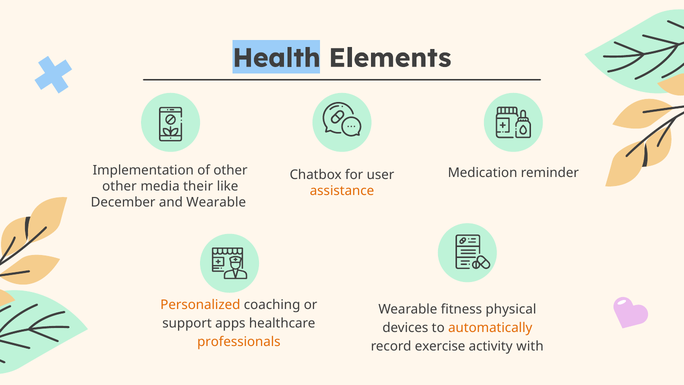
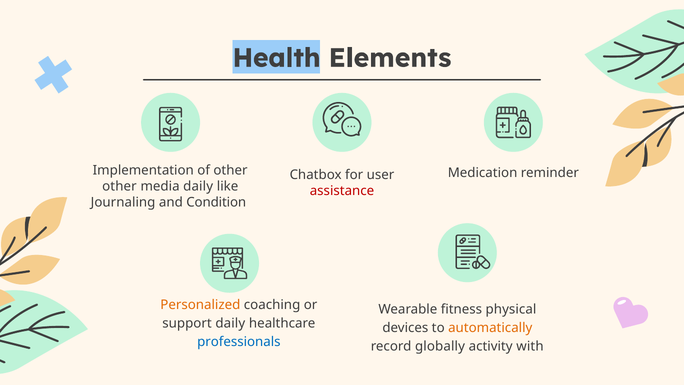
media their: their -> daily
assistance colour: orange -> red
December: December -> Journaling
and Wearable: Wearable -> Condition
support apps: apps -> daily
professionals colour: orange -> blue
exercise: exercise -> globally
